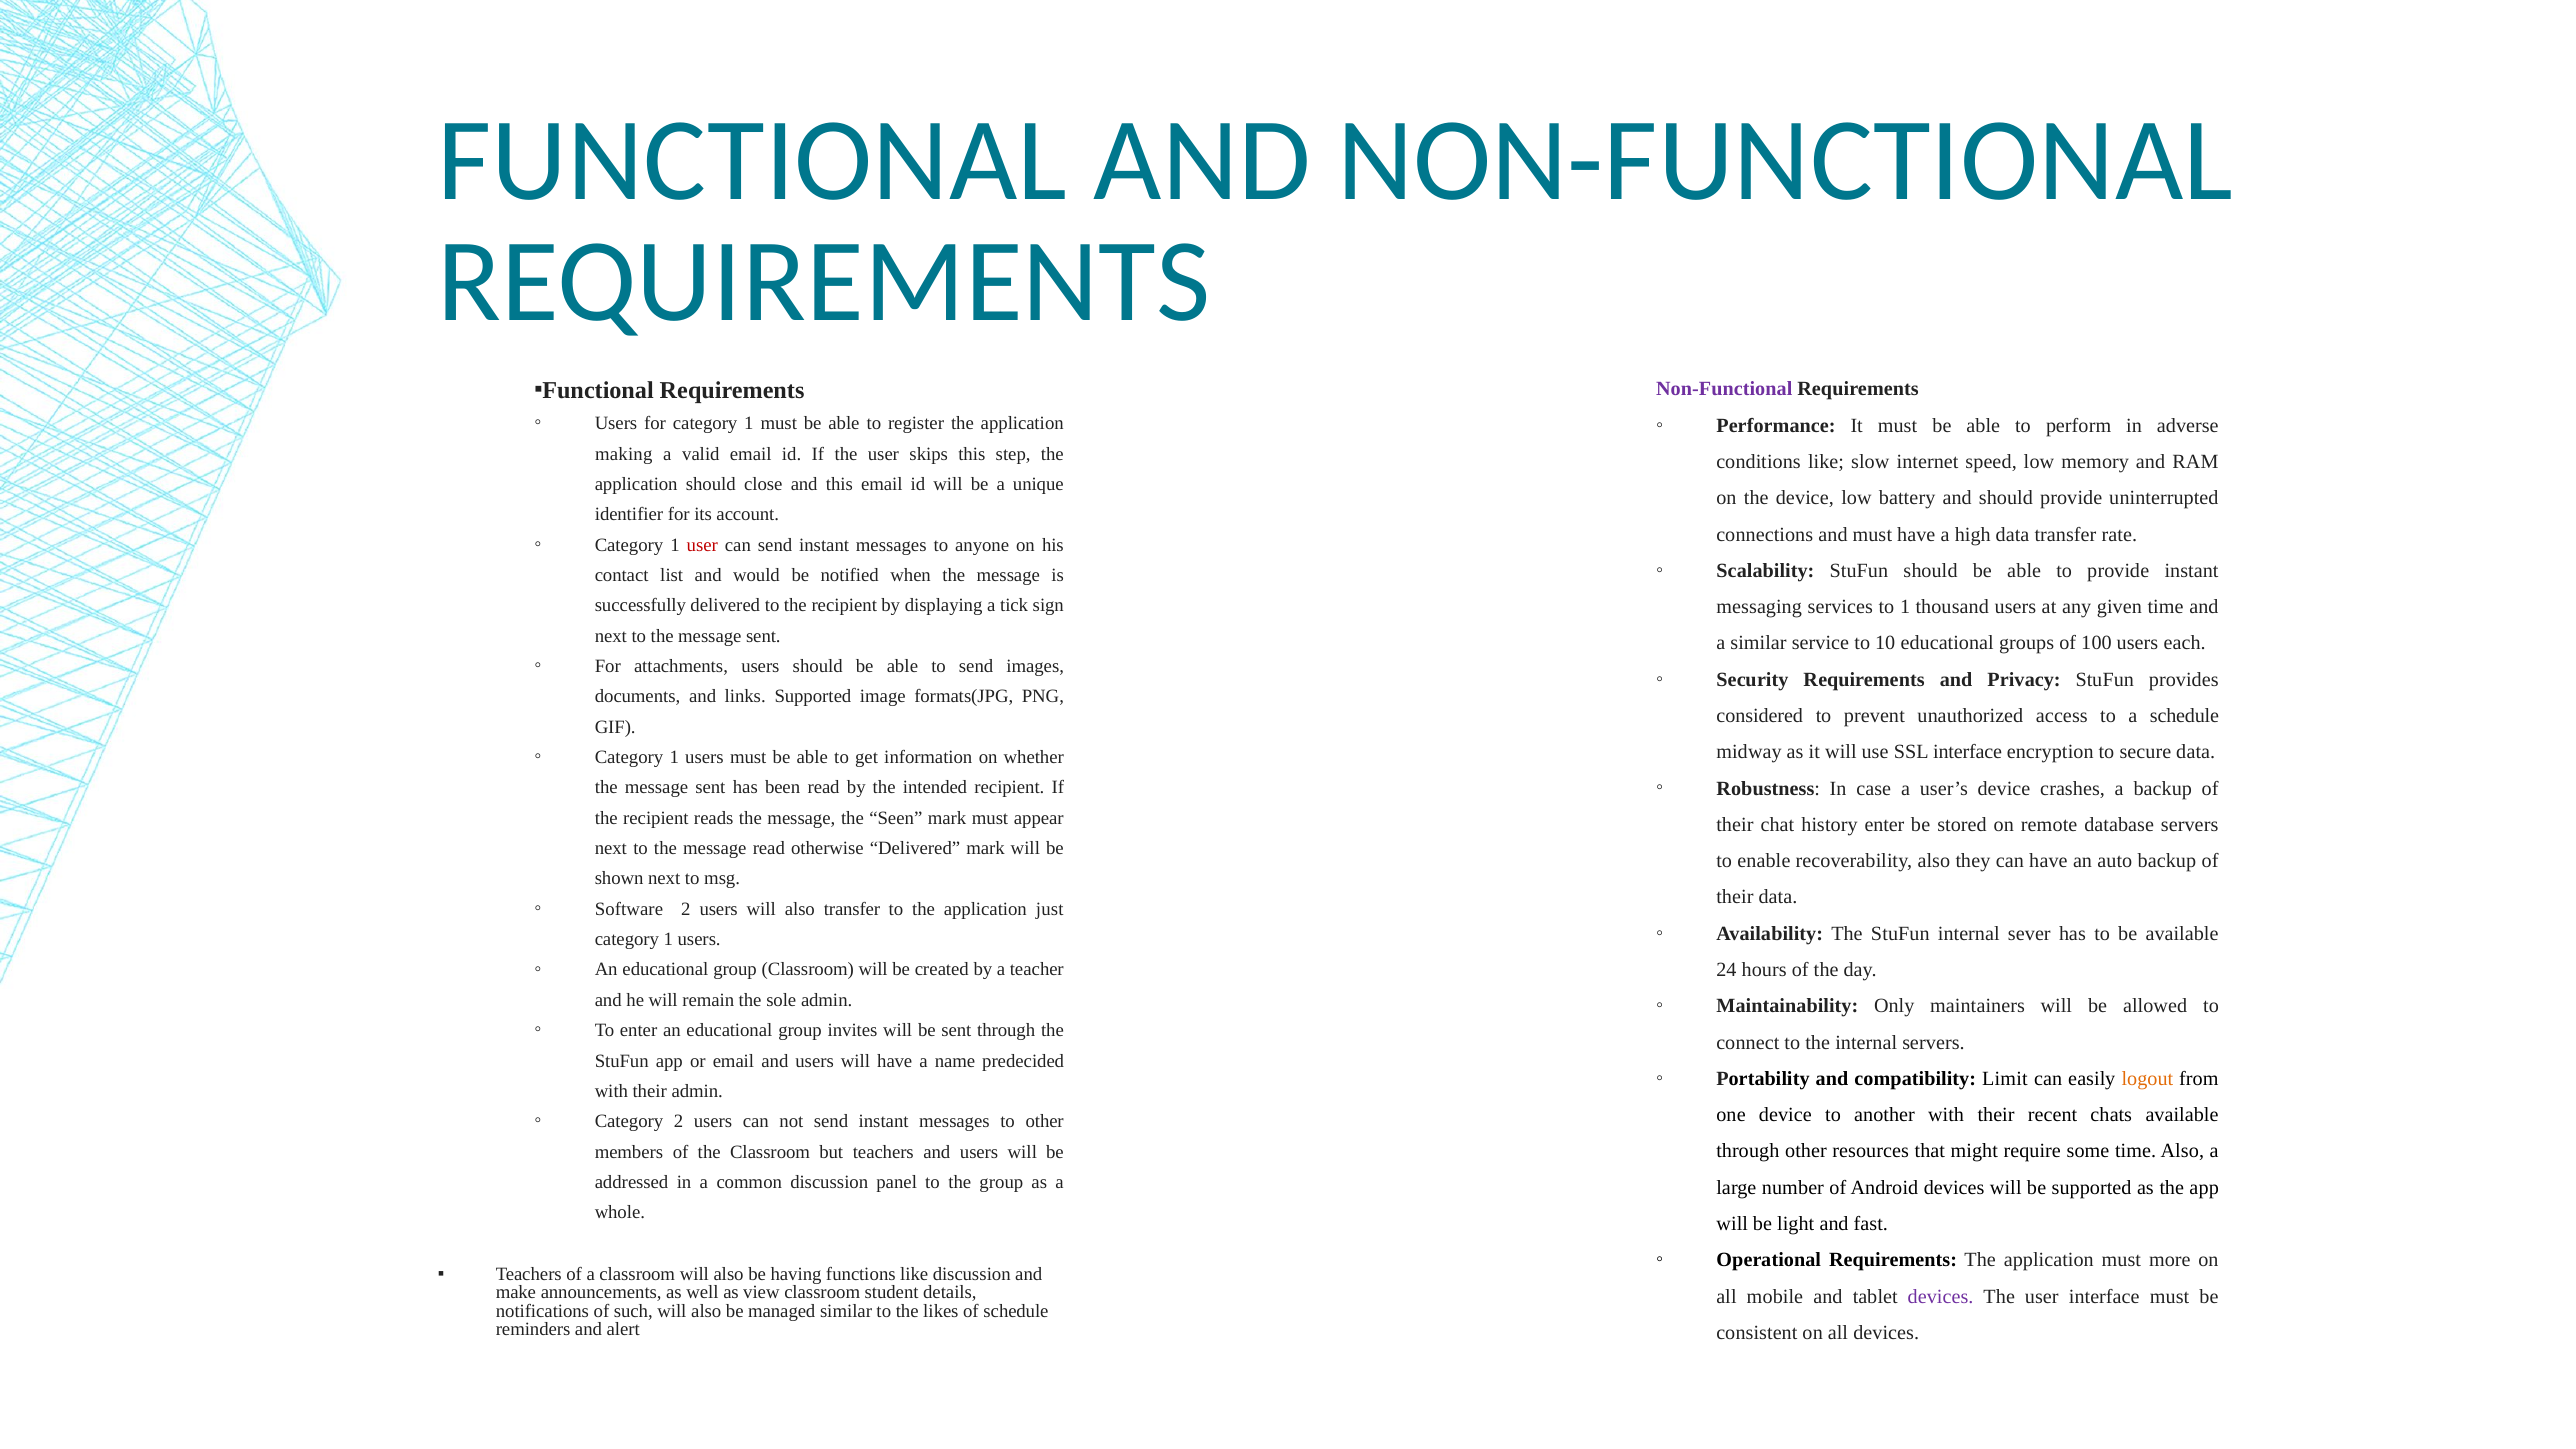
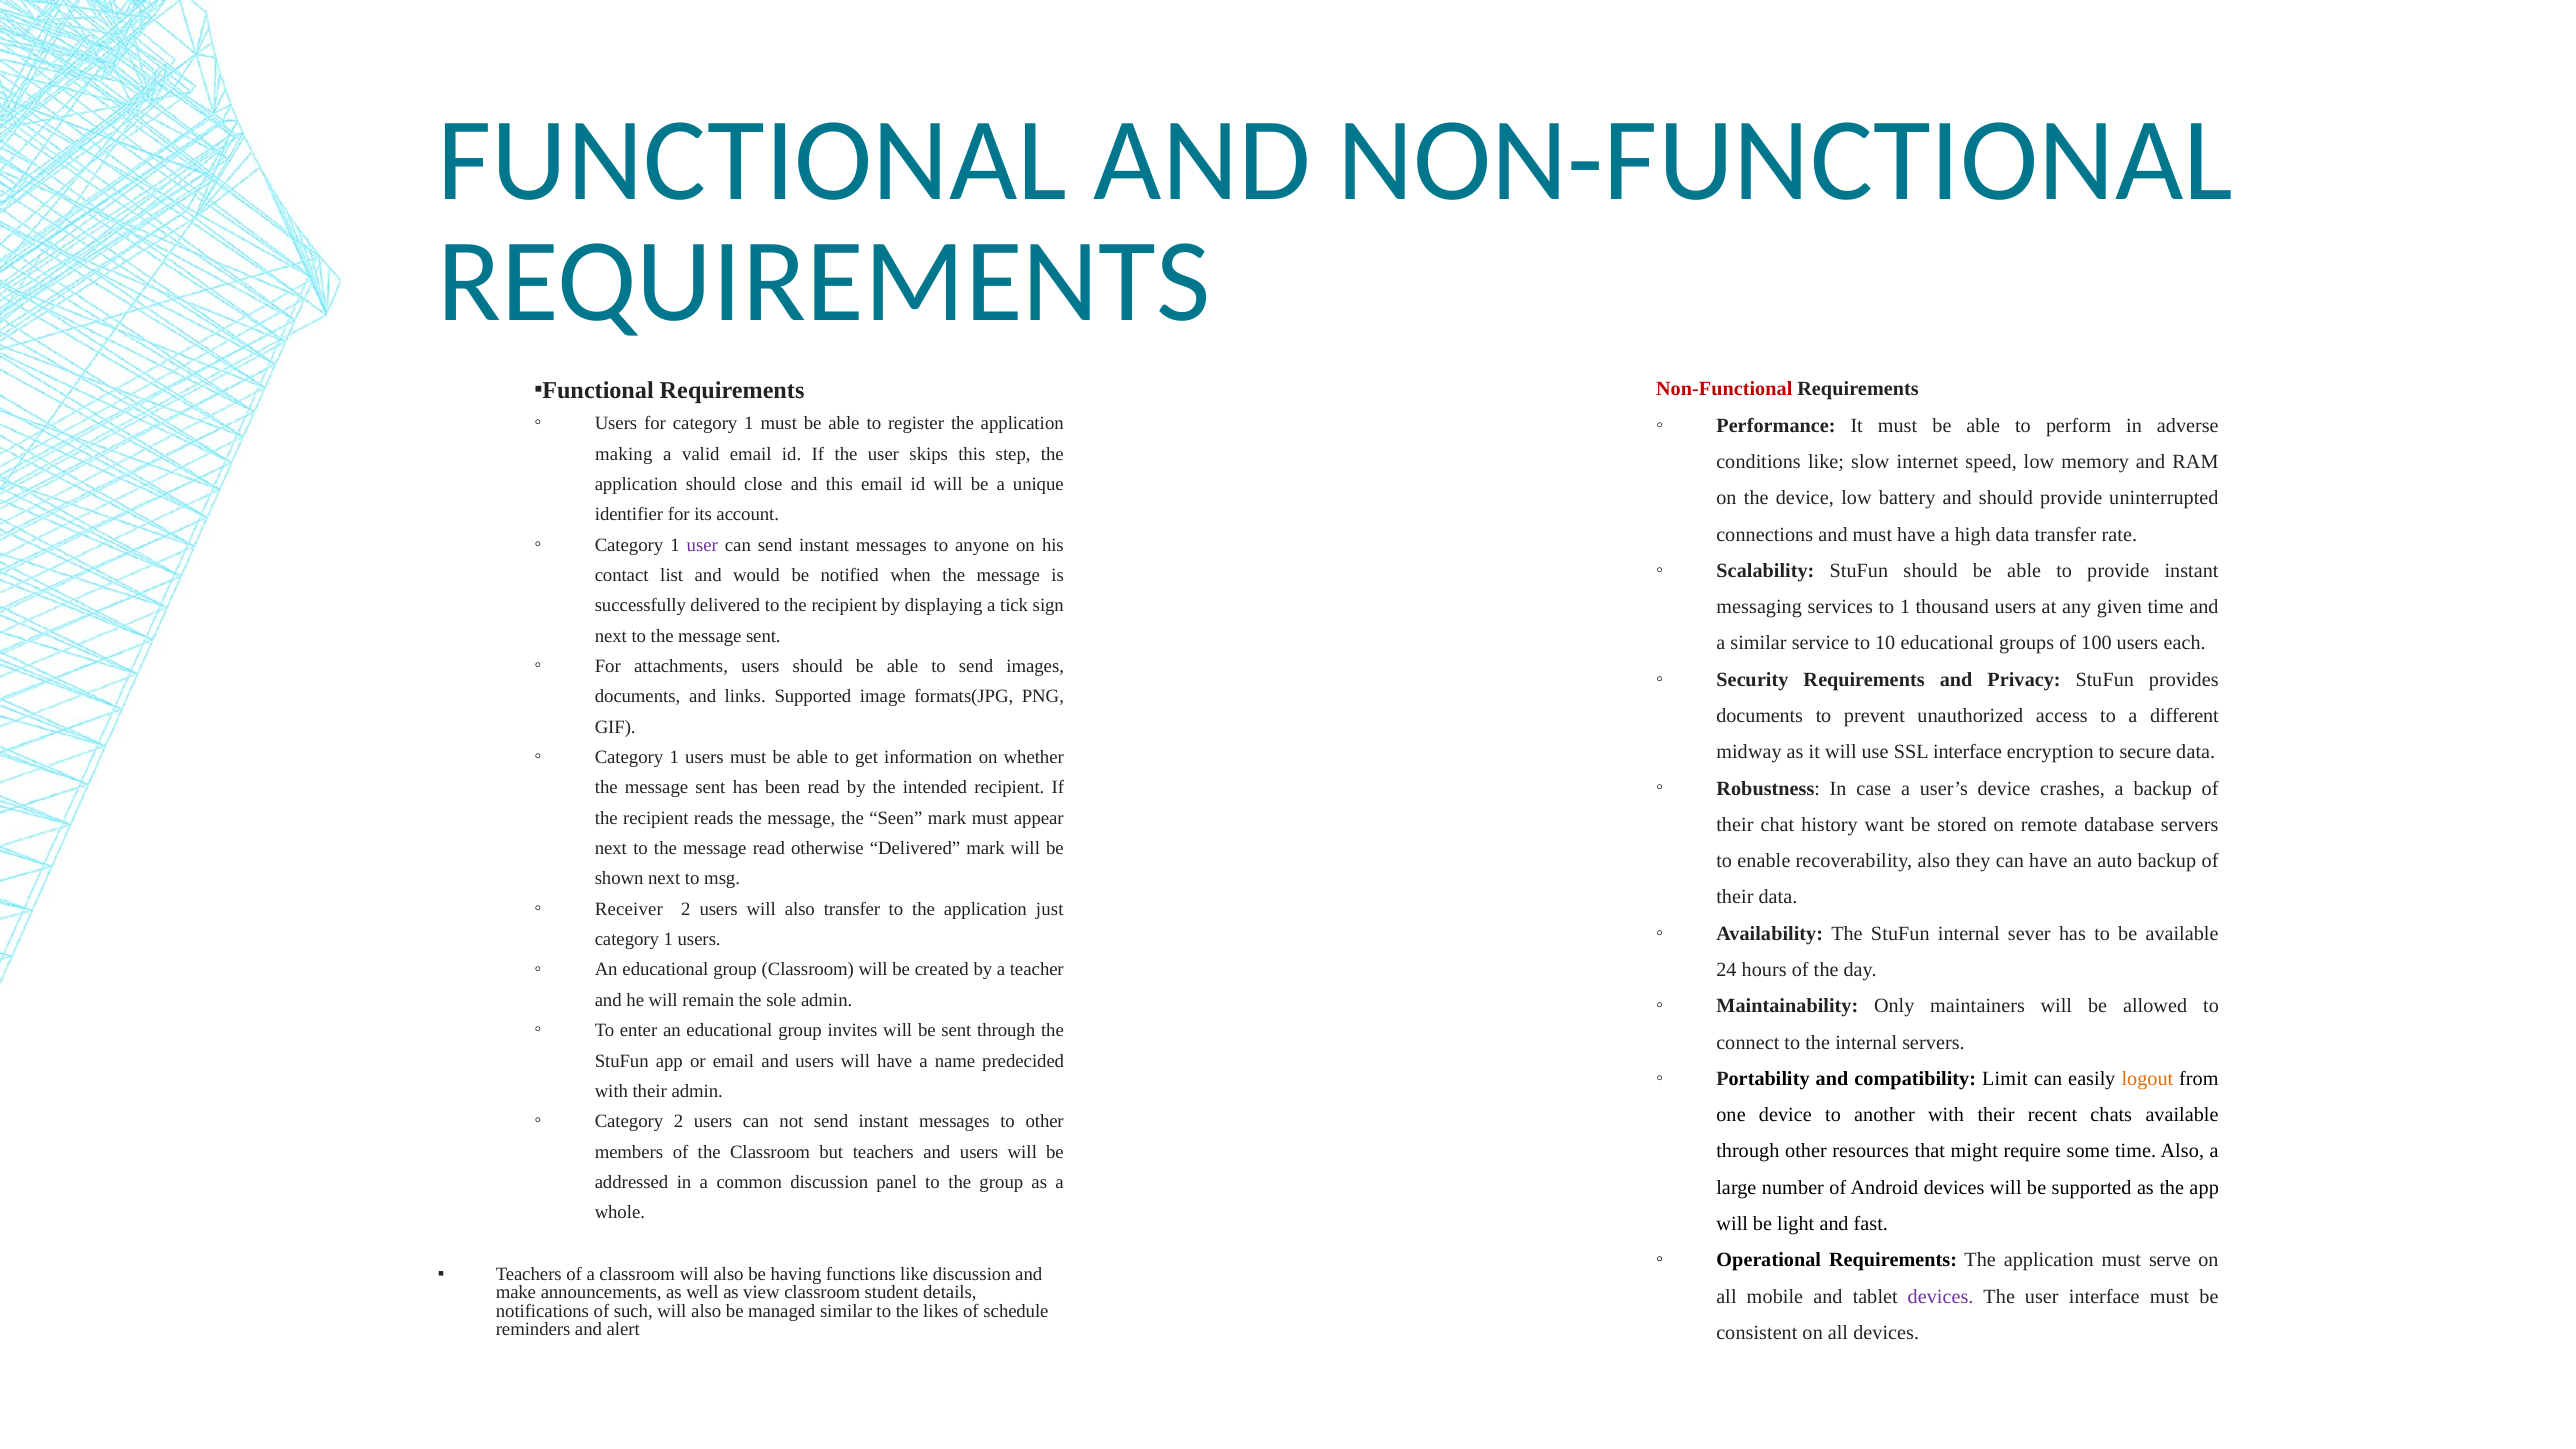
Non-Functional at (1724, 389) colour: purple -> red
user at (702, 545) colour: red -> purple
considered at (1760, 716): considered -> documents
a schedule: schedule -> different
history enter: enter -> want
Software: Software -> Receiver
more: more -> serve
